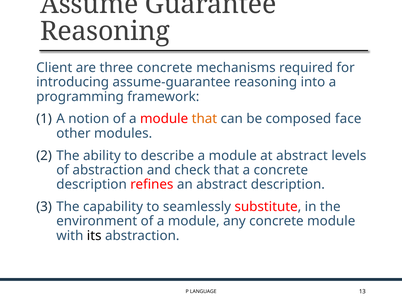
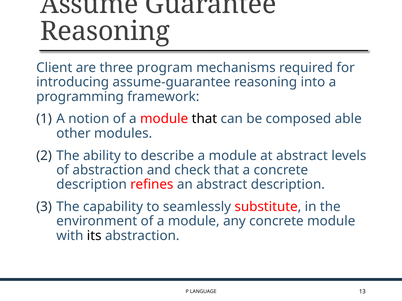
three concrete: concrete -> program
that at (204, 119) colour: orange -> black
face: face -> able
